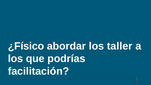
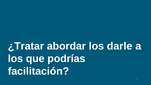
¿Físico: ¿Físico -> ¿Tratar
taller: taller -> darle
